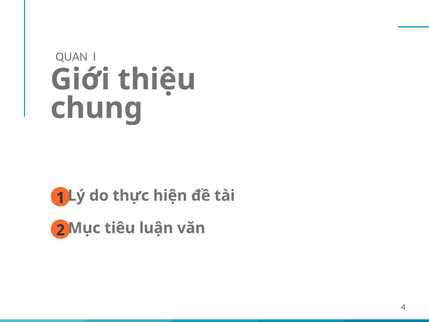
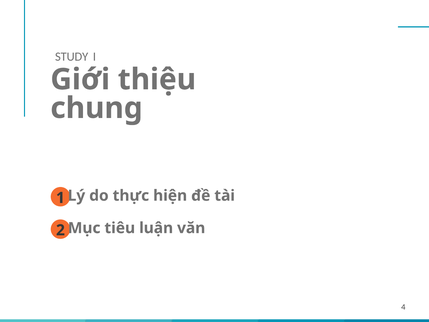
QUAN: QUAN -> STUDY
